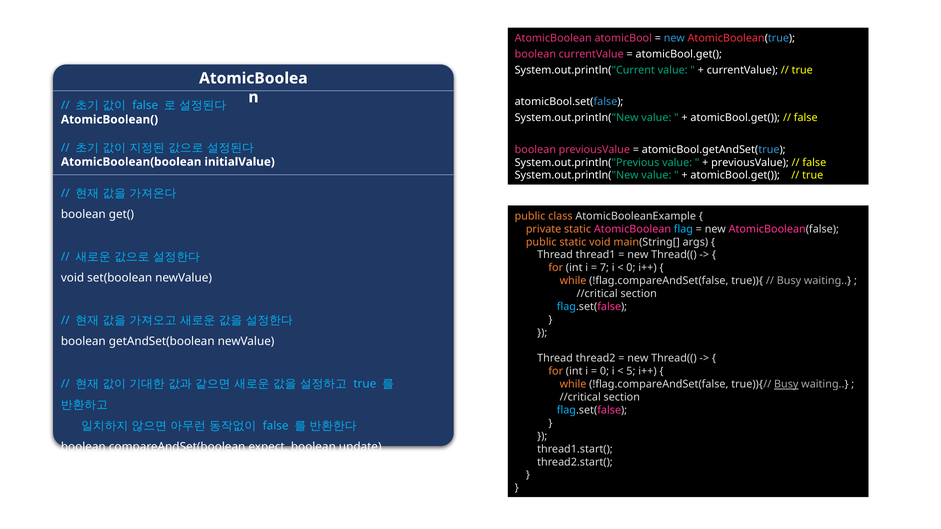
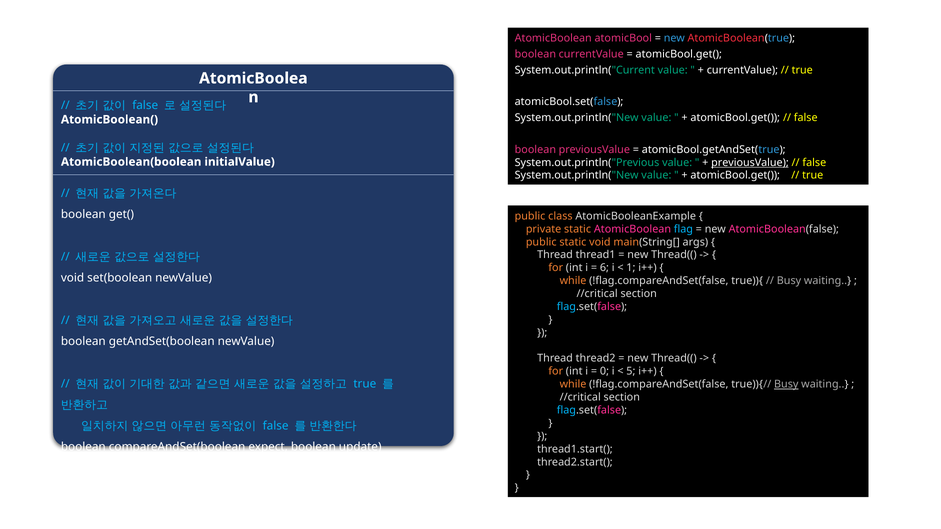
previousValue at (750, 163) underline: none -> present
7: 7 -> 6
0 at (631, 268): 0 -> 1
